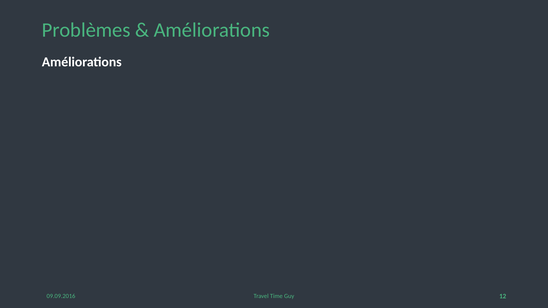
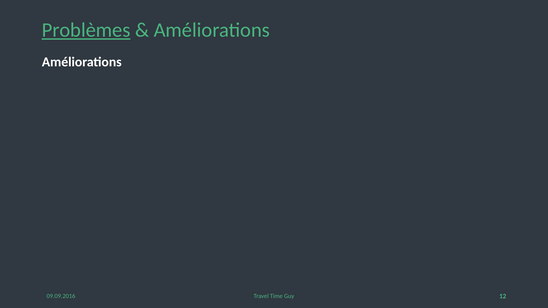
Problèmes underline: none -> present
